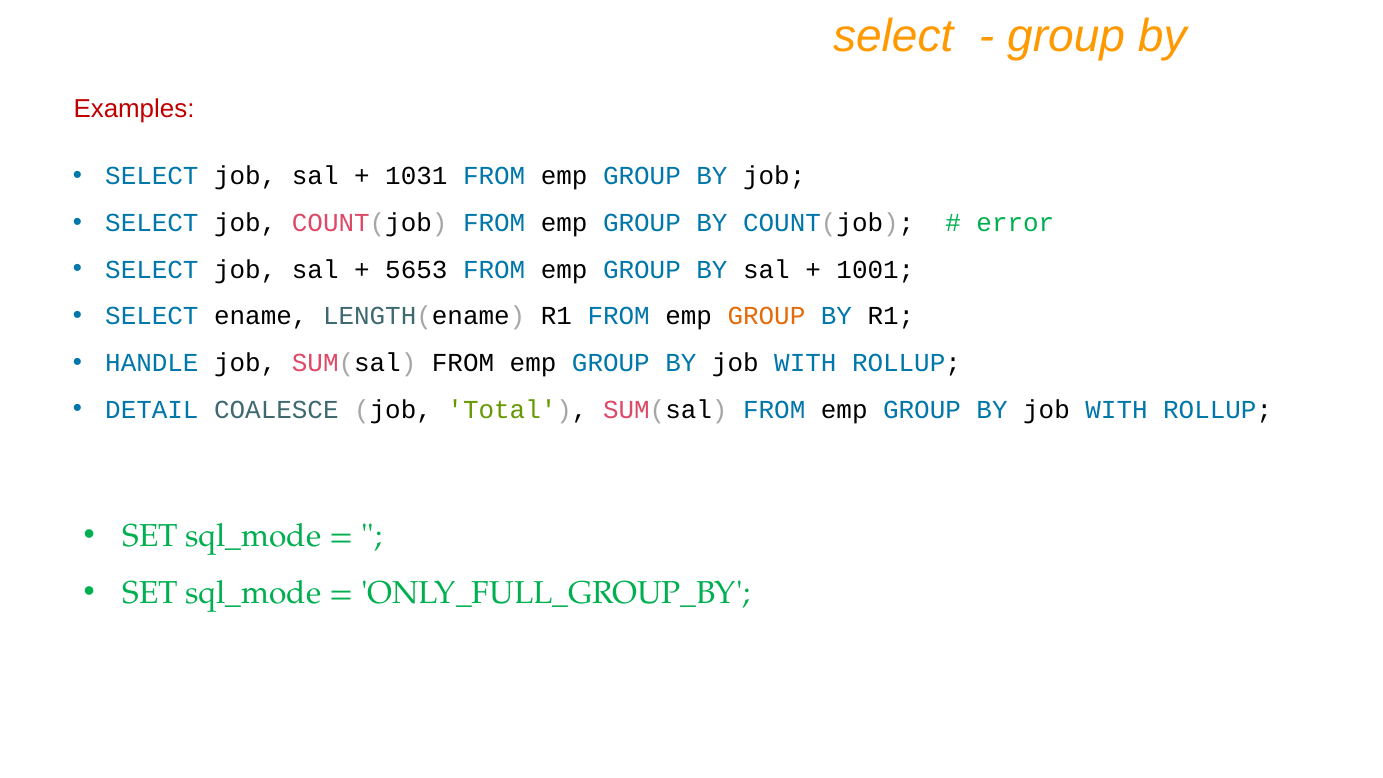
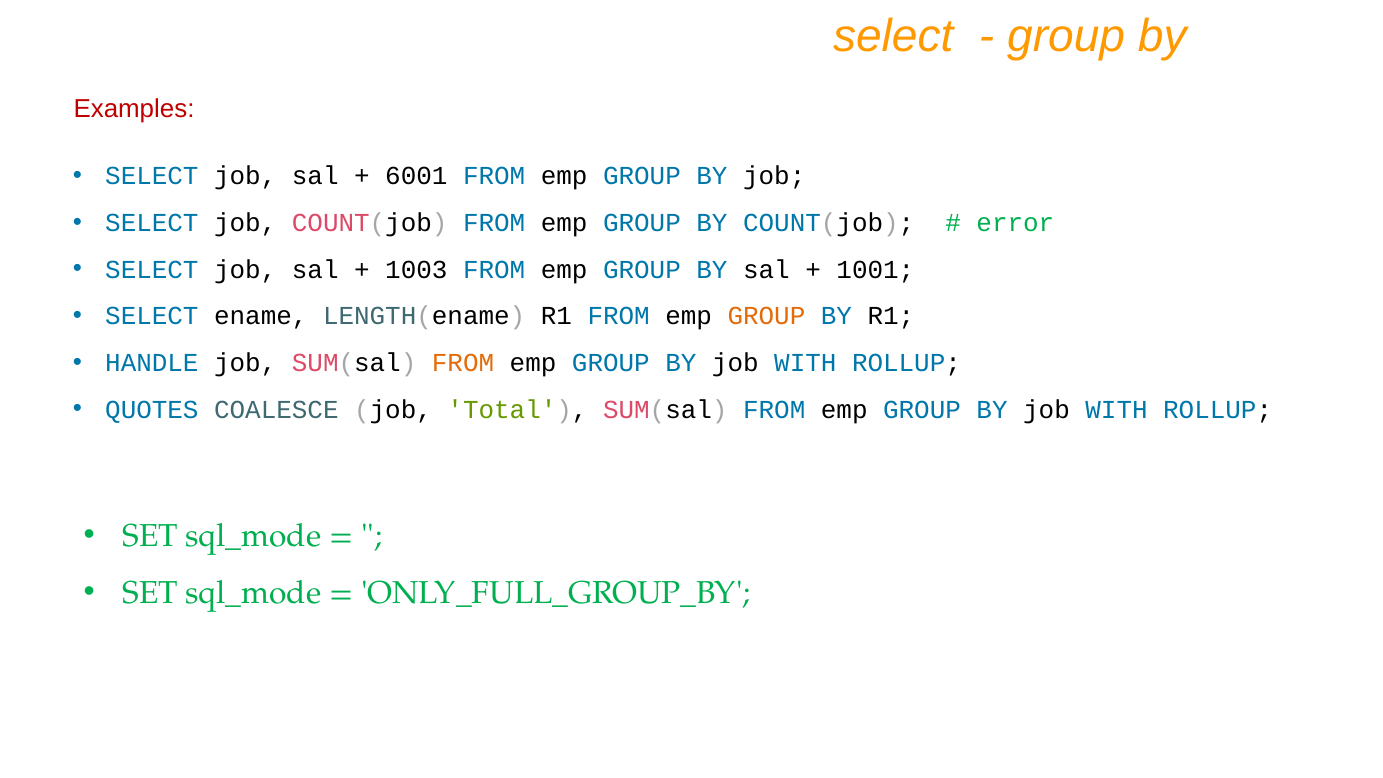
1031: 1031 -> 6001
5653: 5653 -> 1003
FROM at (463, 363) colour: black -> orange
DETAIL: DETAIL -> QUOTES
